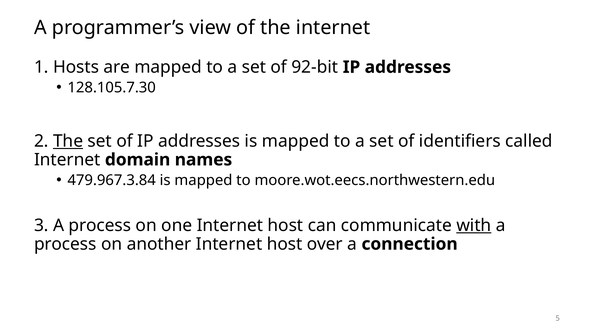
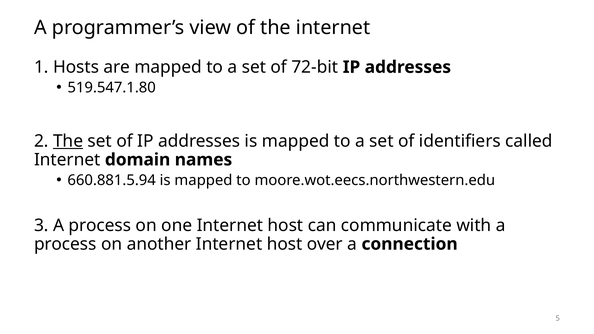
92-bit: 92-bit -> 72-bit
128.105.7.30: 128.105.7.30 -> 519.547.1.80
479.967.3.84: 479.967.3.84 -> 660.881.5.94
with underline: present -> none
